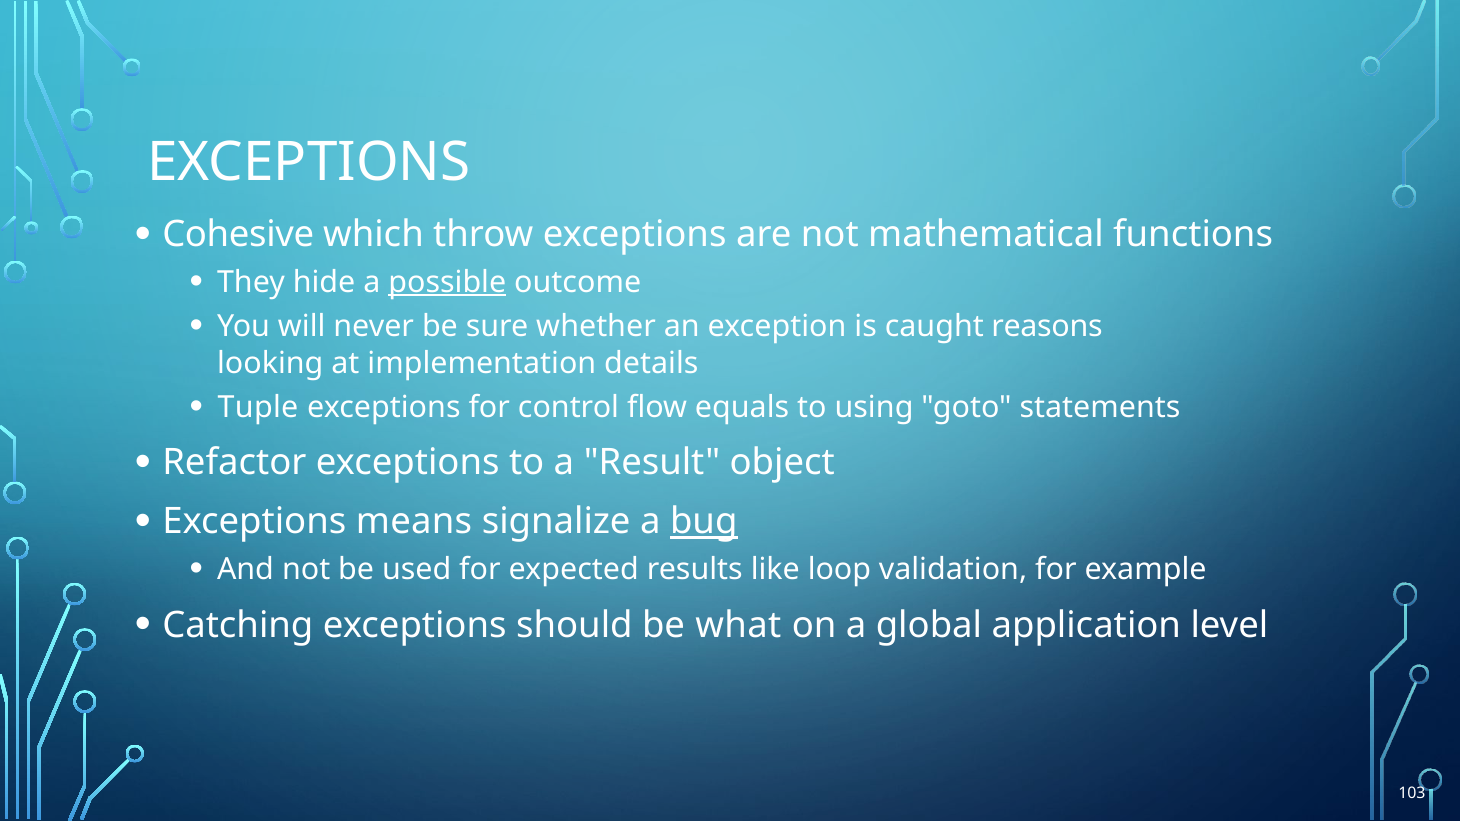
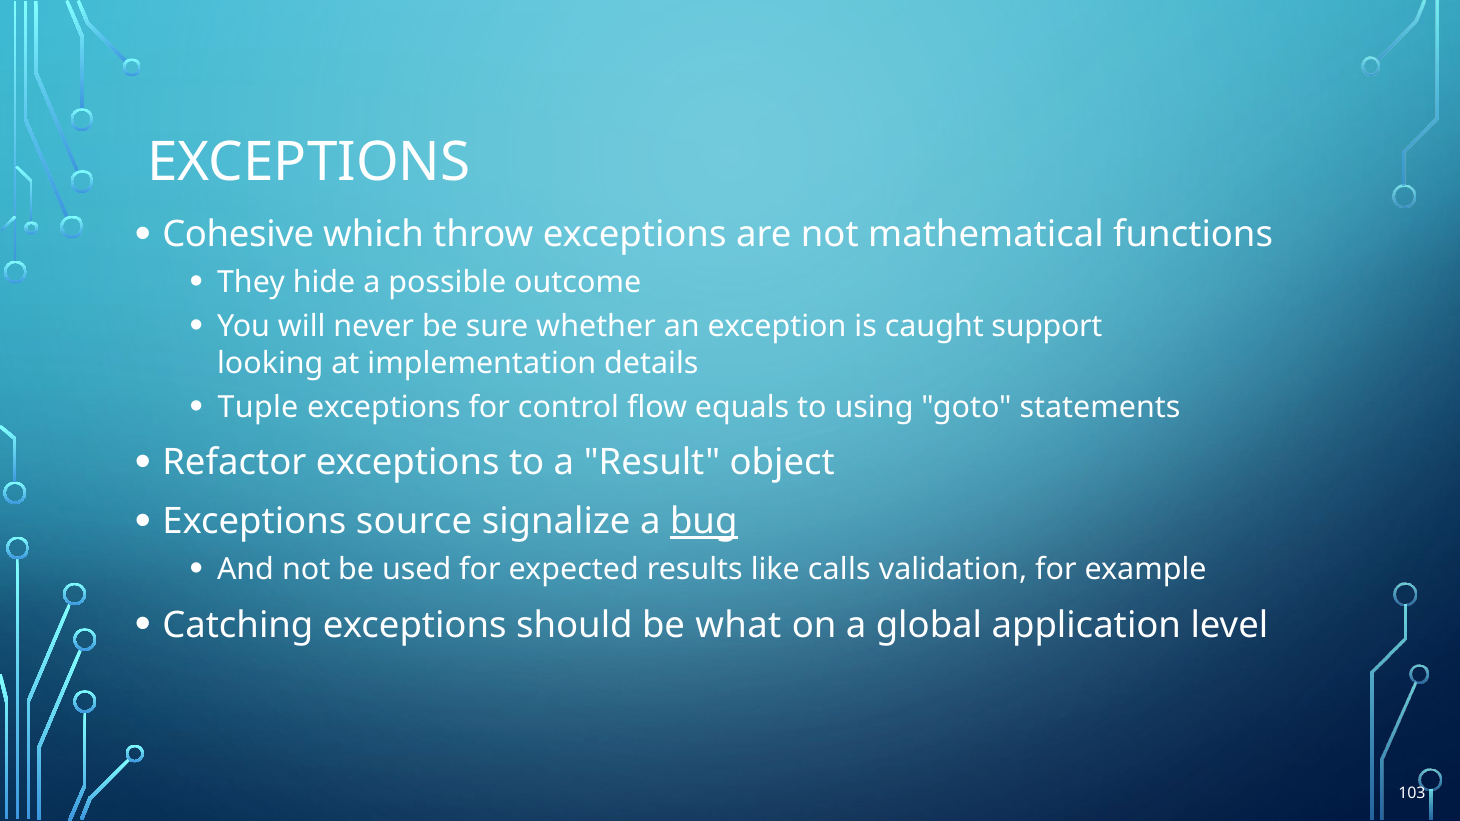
possible underline: present -> none
reasons: reasons -> support
means: means -> source
loop: loop -> calls
